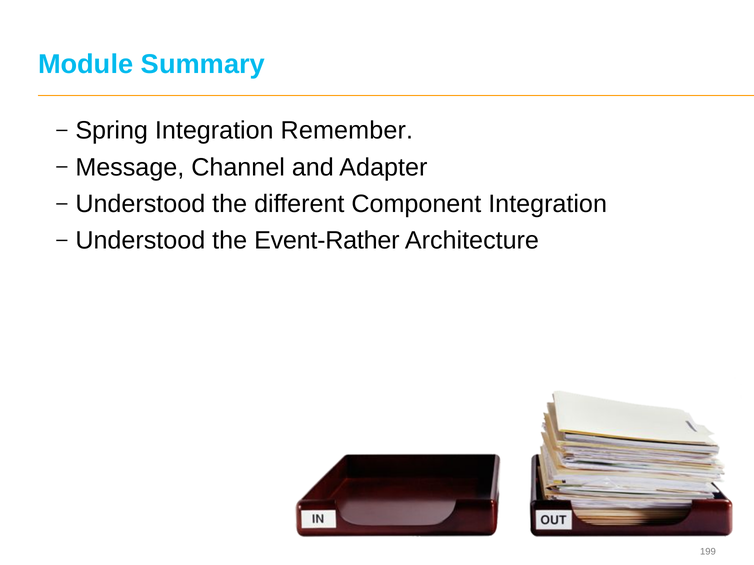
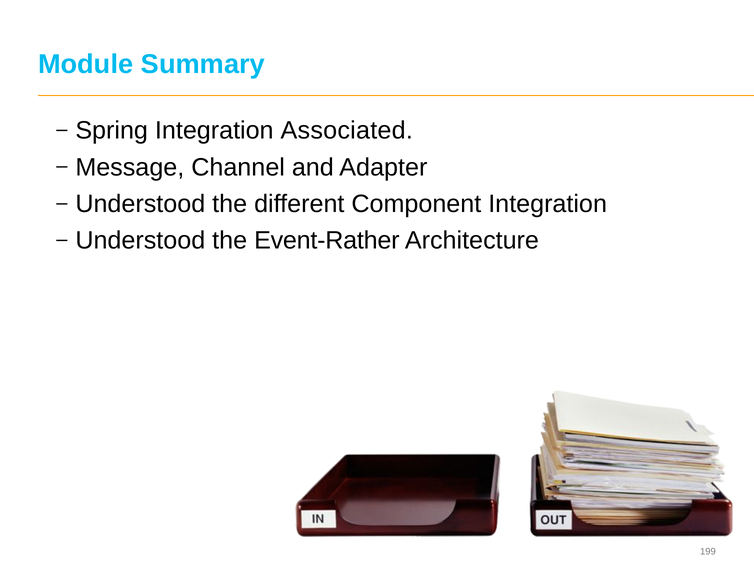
Remember: Remember -> Associated
